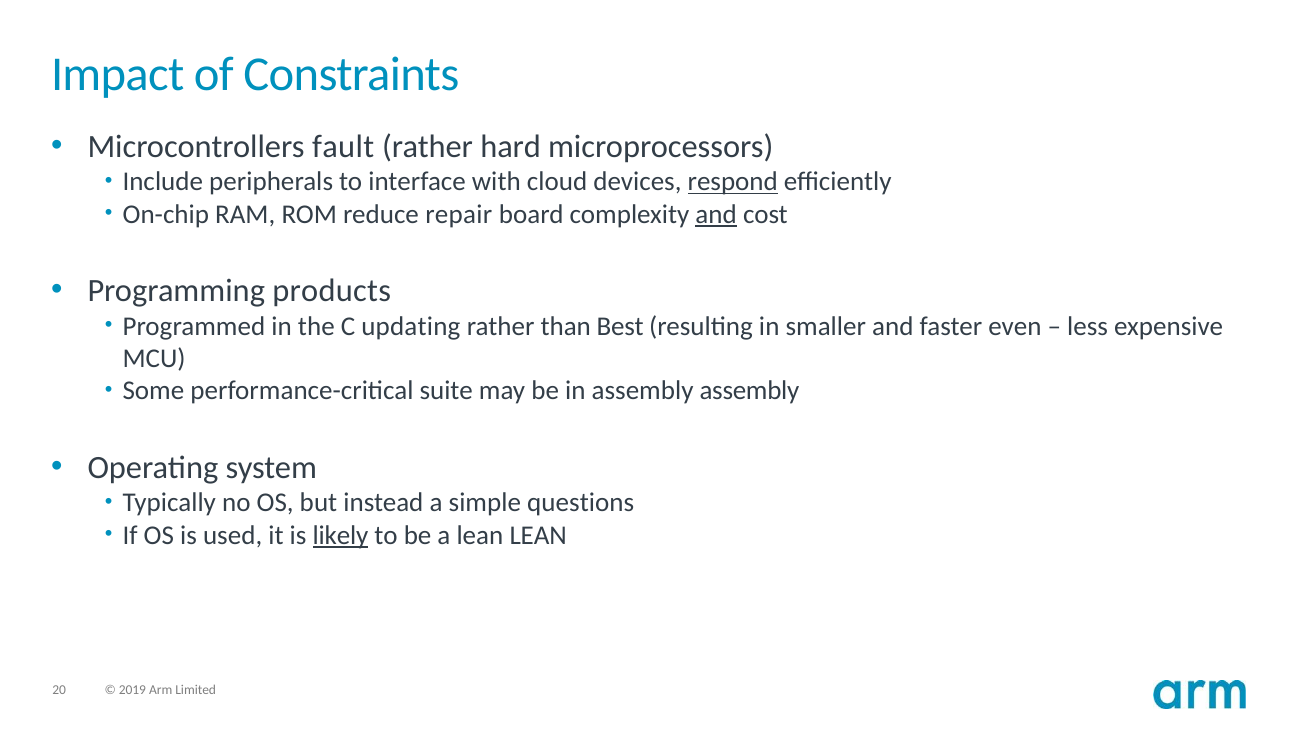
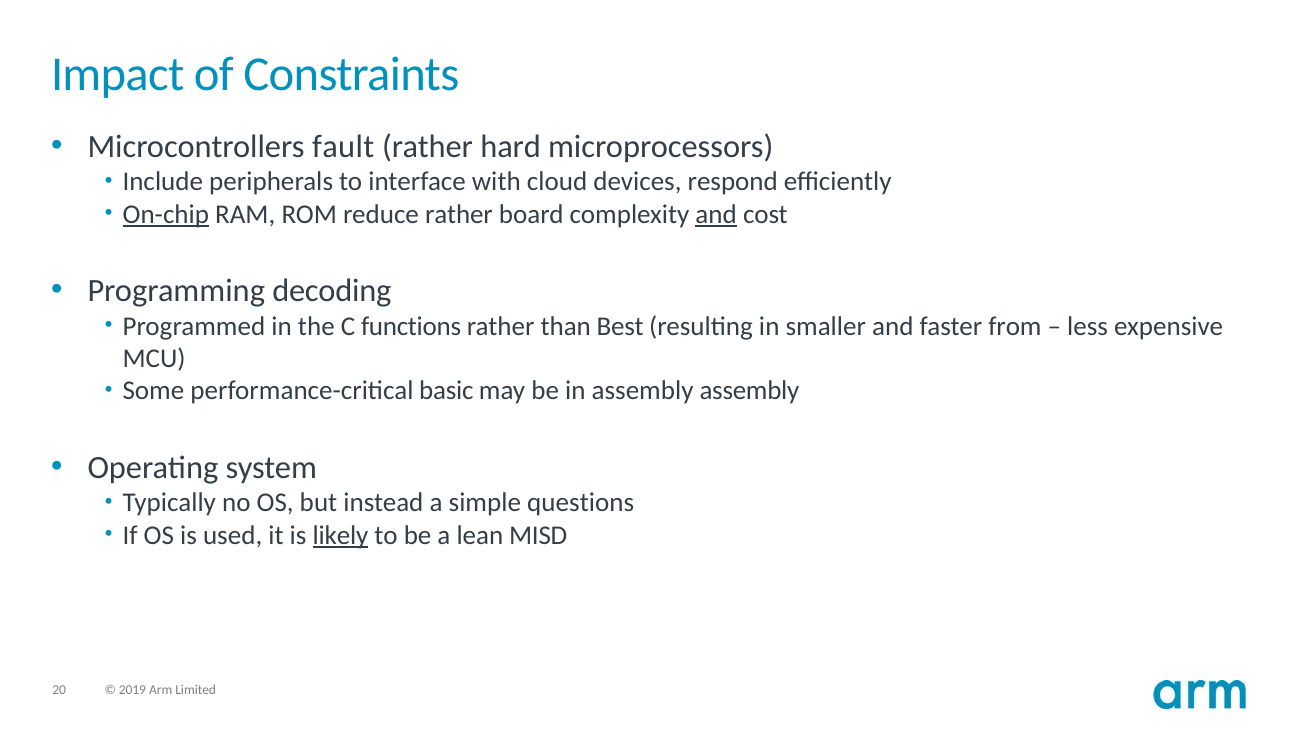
respond underline: present -> none
On-chip underline: none -> present
reduce repair: repair -> rather
products: products -> decoding
updating: updating -> functions
even: even -> from
suite: suite -> basic
lean LEAN: LEAN -> MISD
